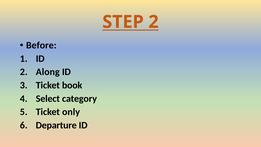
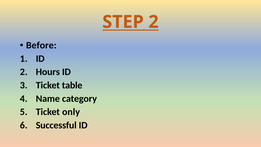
Along: Along -> Hours
book: book -> table
Select: Select -> Name
Departure: Departure -> Successful
